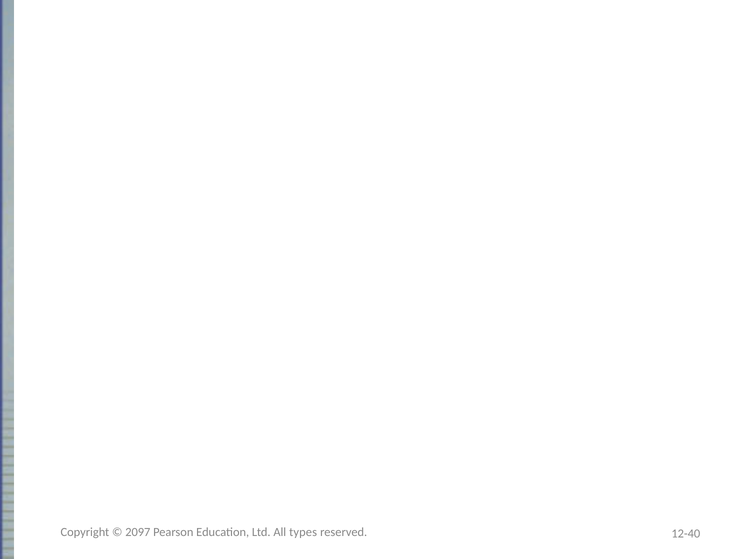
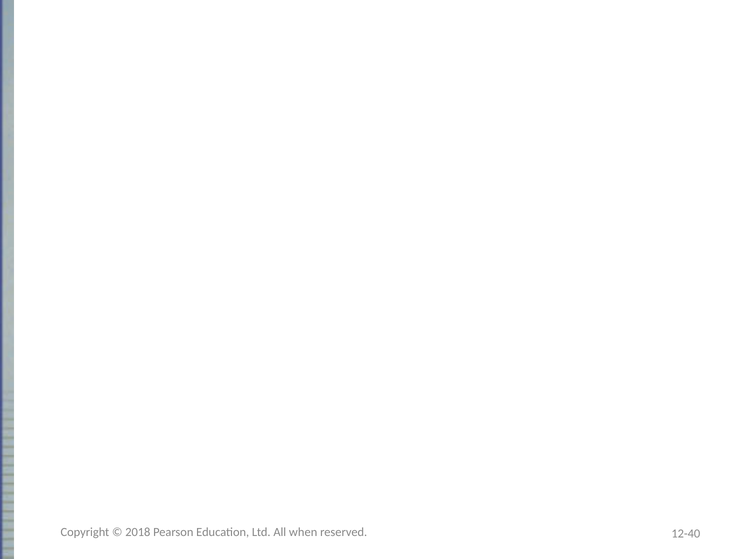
2097: 2097 -> 2018
types: types -> when
